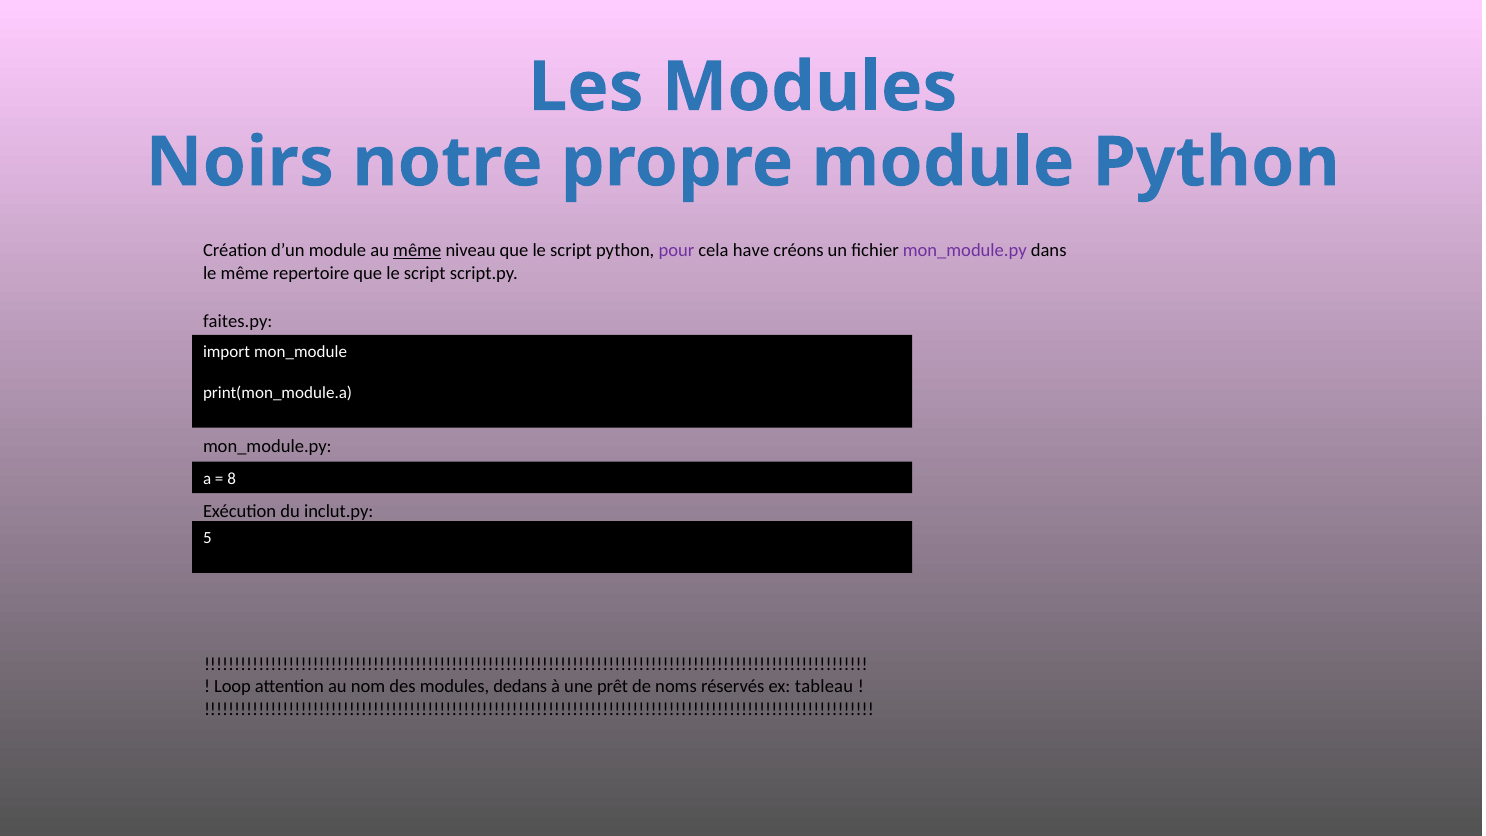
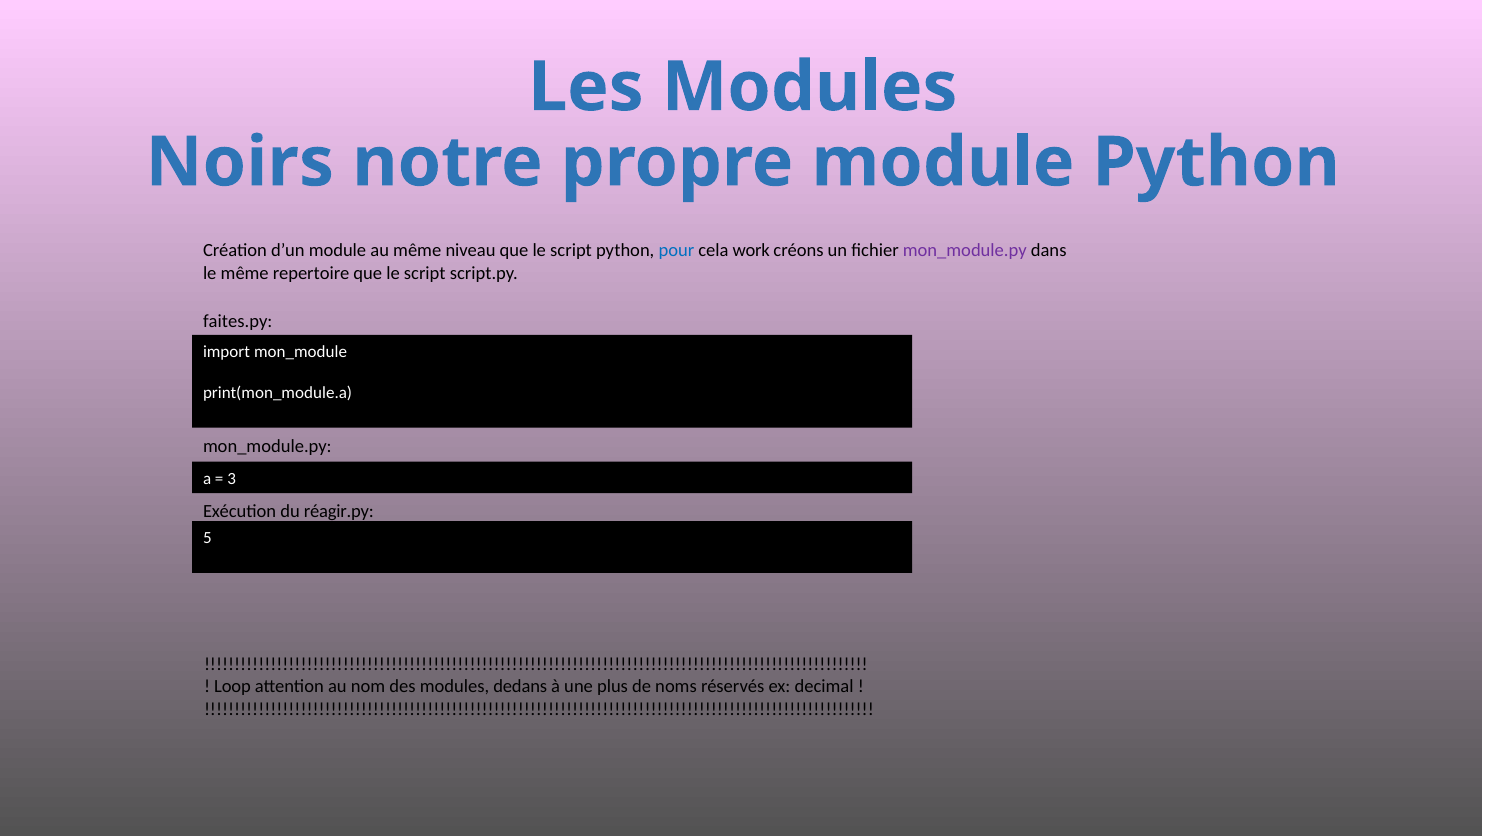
même at (417, 251) underline: present -> none
pour colour: purple -> blue
have: have -> work
8: 8 -> 3
inclut.py: inclut.py -> réagir.py
prêt: prêt -> plus
tableau: tableau -> decimal
